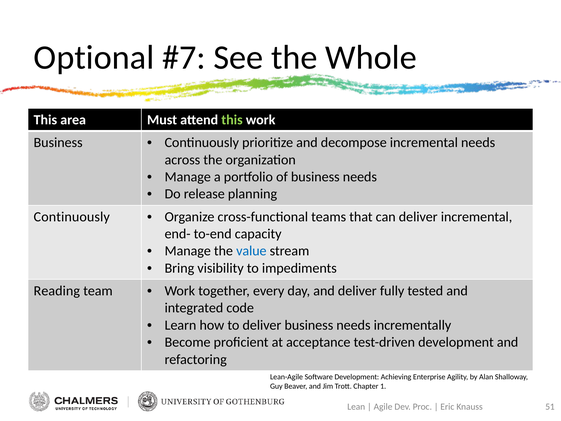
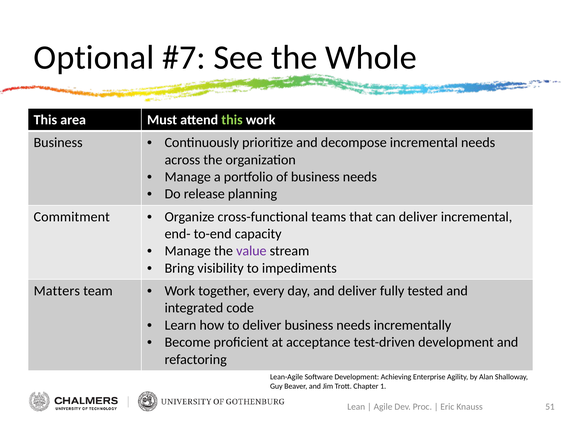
Continuously at (72, 217): Continuously -> Commitment
value colour: blue -> purple
Reading: Reading -> Matters
